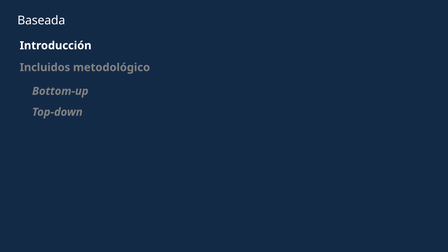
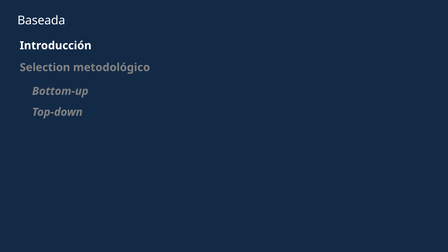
Incluidos: Incluidos -> Selection
